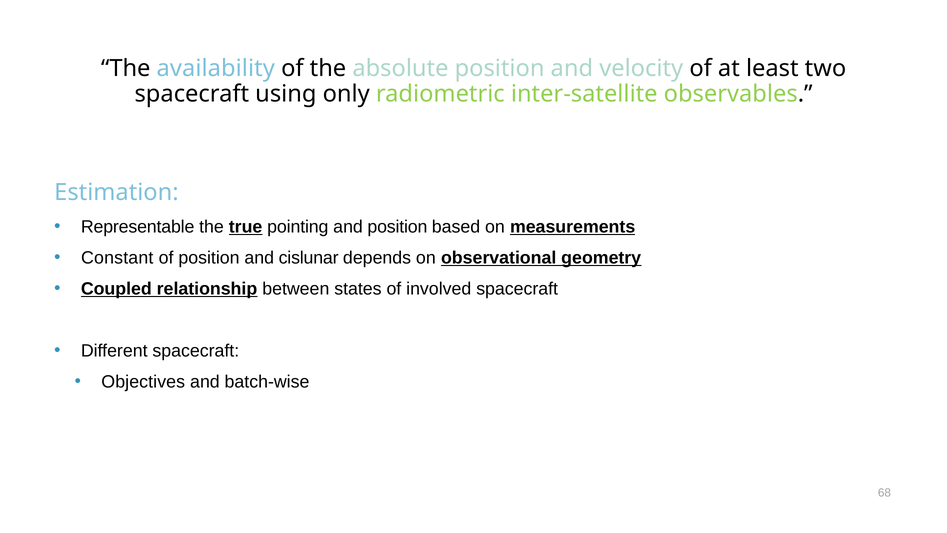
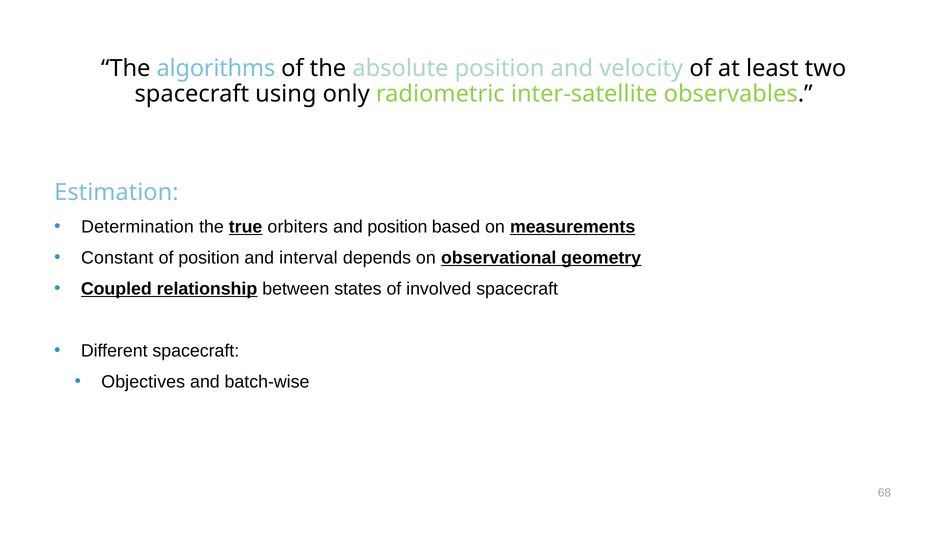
availability: availability -> algorithms
Representable: Representable -> Determination
pointing: pointing -> orbiters
cislunar: cislunar -> interval
